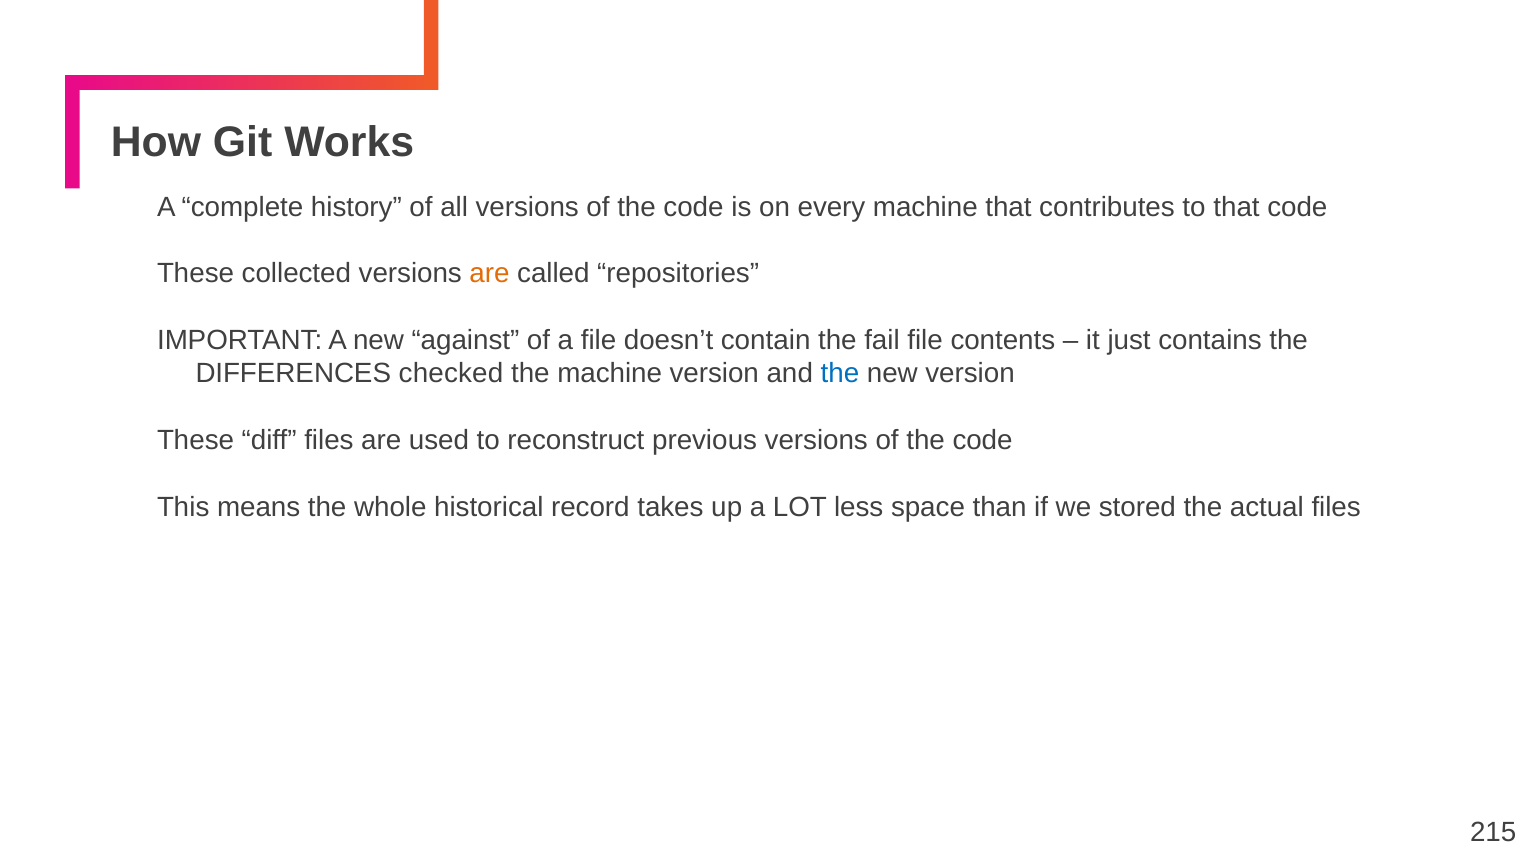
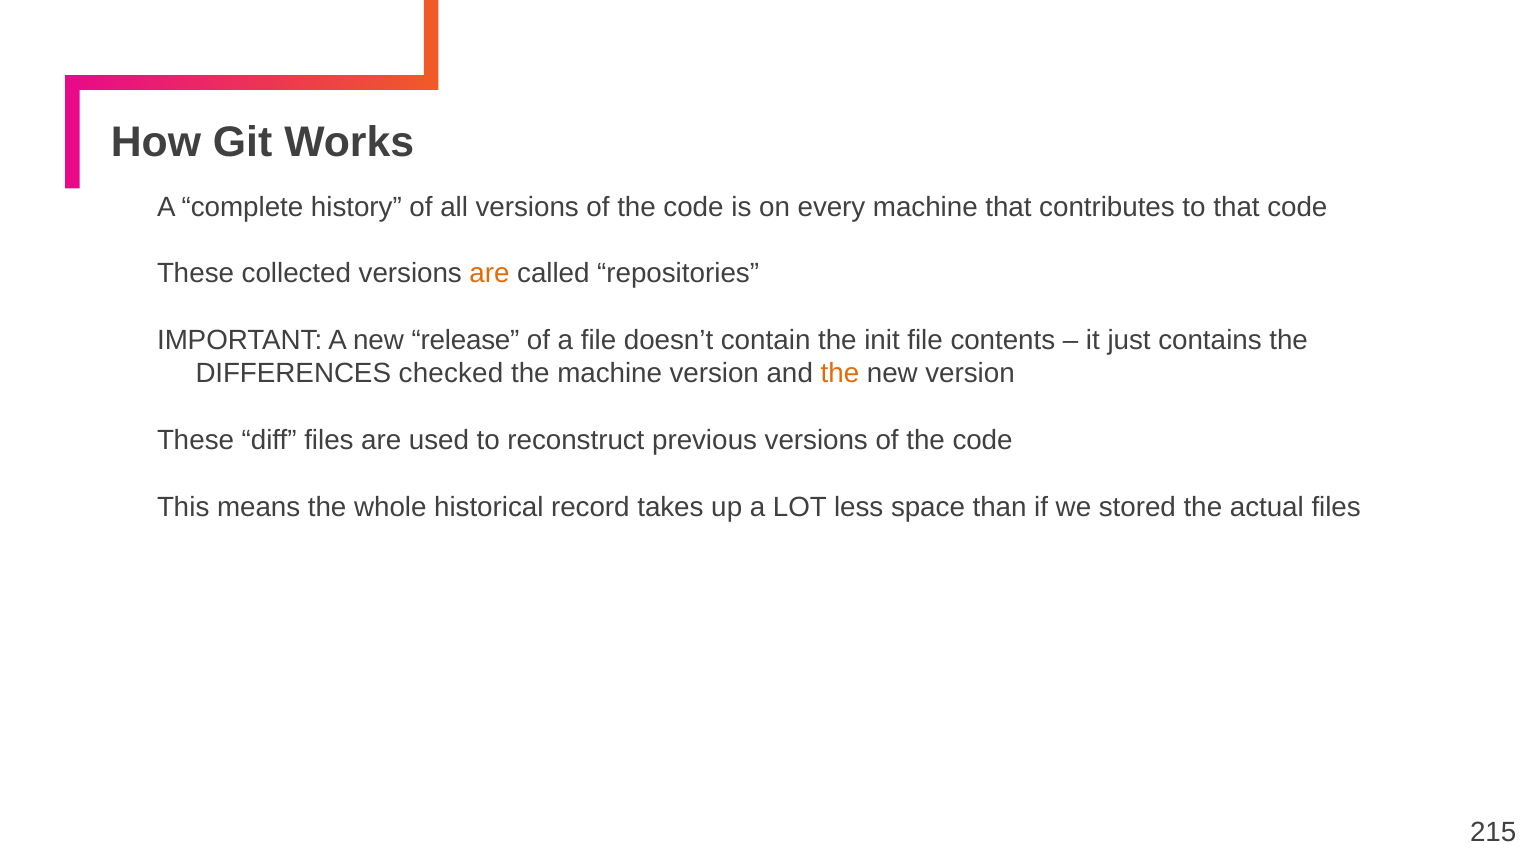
against: against -> release
fail: fail -> init
the at (840, 374) colour: blue -> orange
